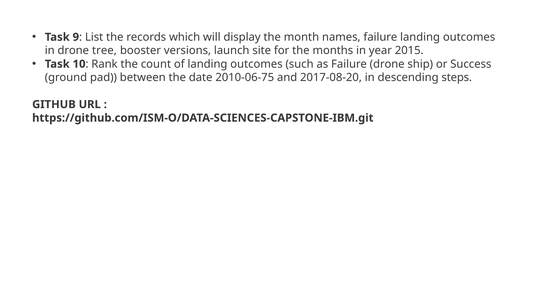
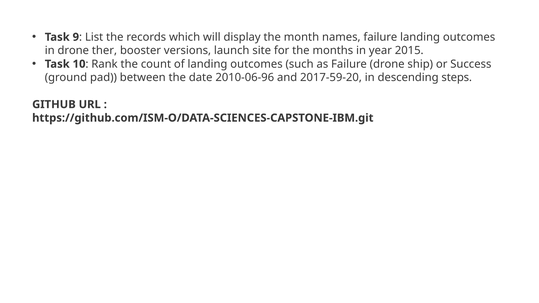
tree: tree -> ther
2010-06-75: 2010-06-75 -> 2010-06-96
2017-08-20: 2017-08-20 -> 2017-59-20
